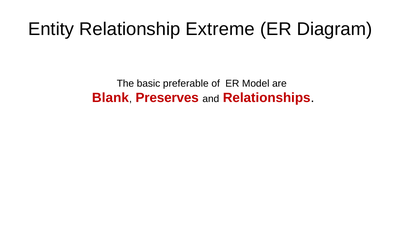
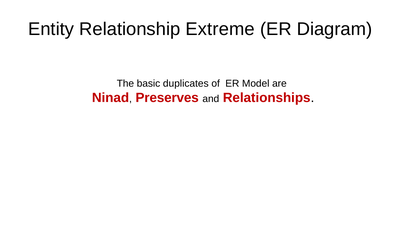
preferable: preferable -> duplicates
Blank: Blank -> Ninad
